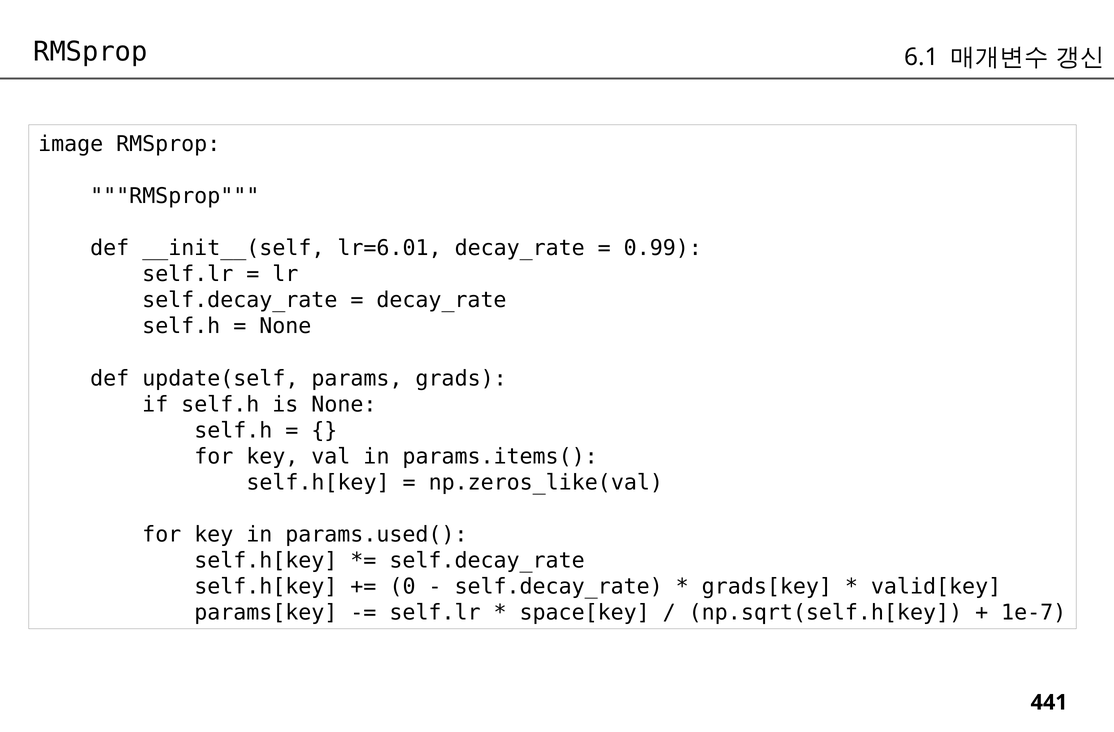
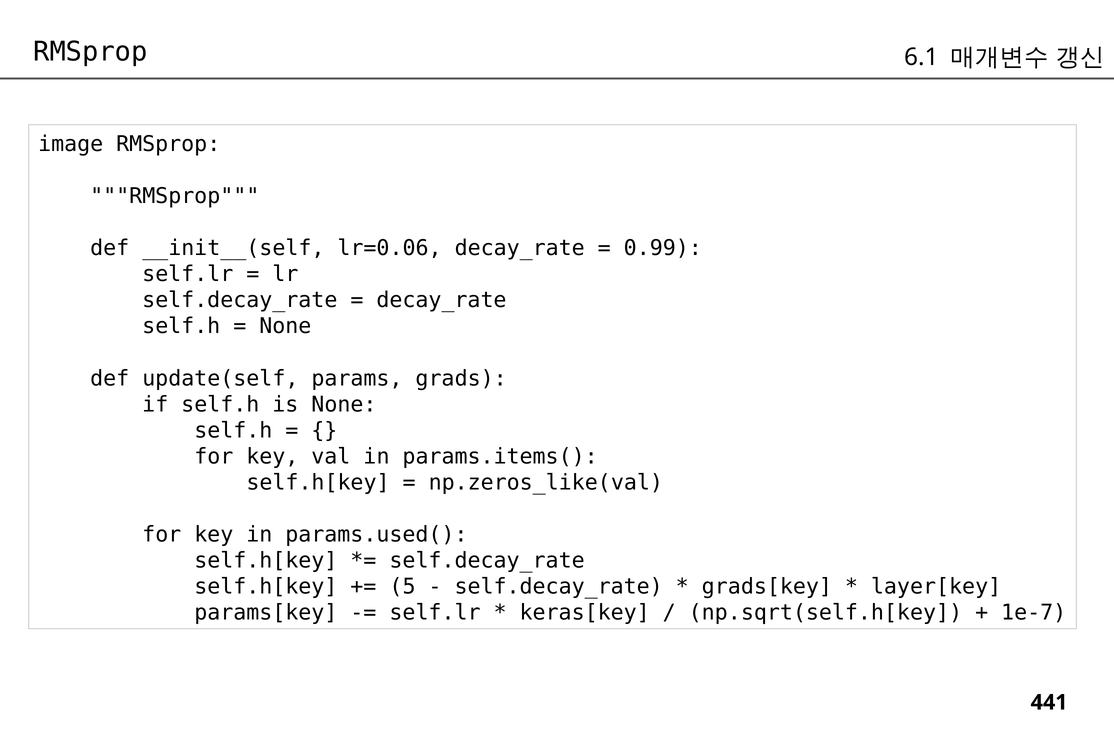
lr=6.01: lr=6.01 -> lr=0.06
0: 0 -> 5
valid[key: valid[key -> layer[key
space[key: space[key -> keras[key
